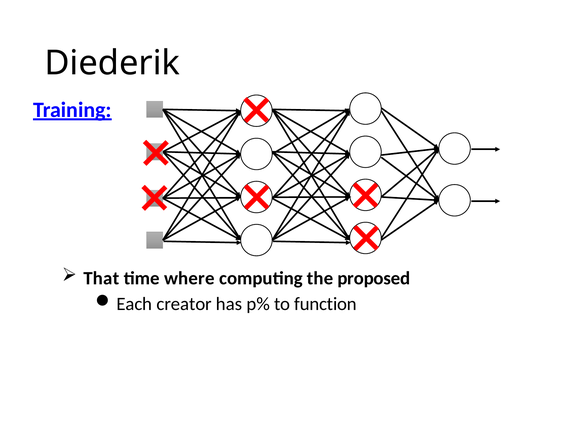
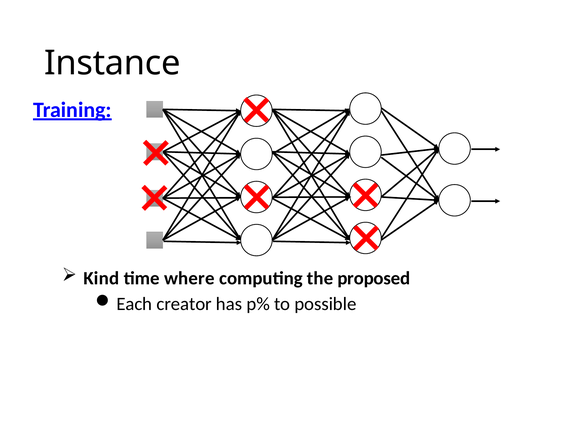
Diederik: Diederik -> Instance
That: That -> Kind
function: function -> possible
